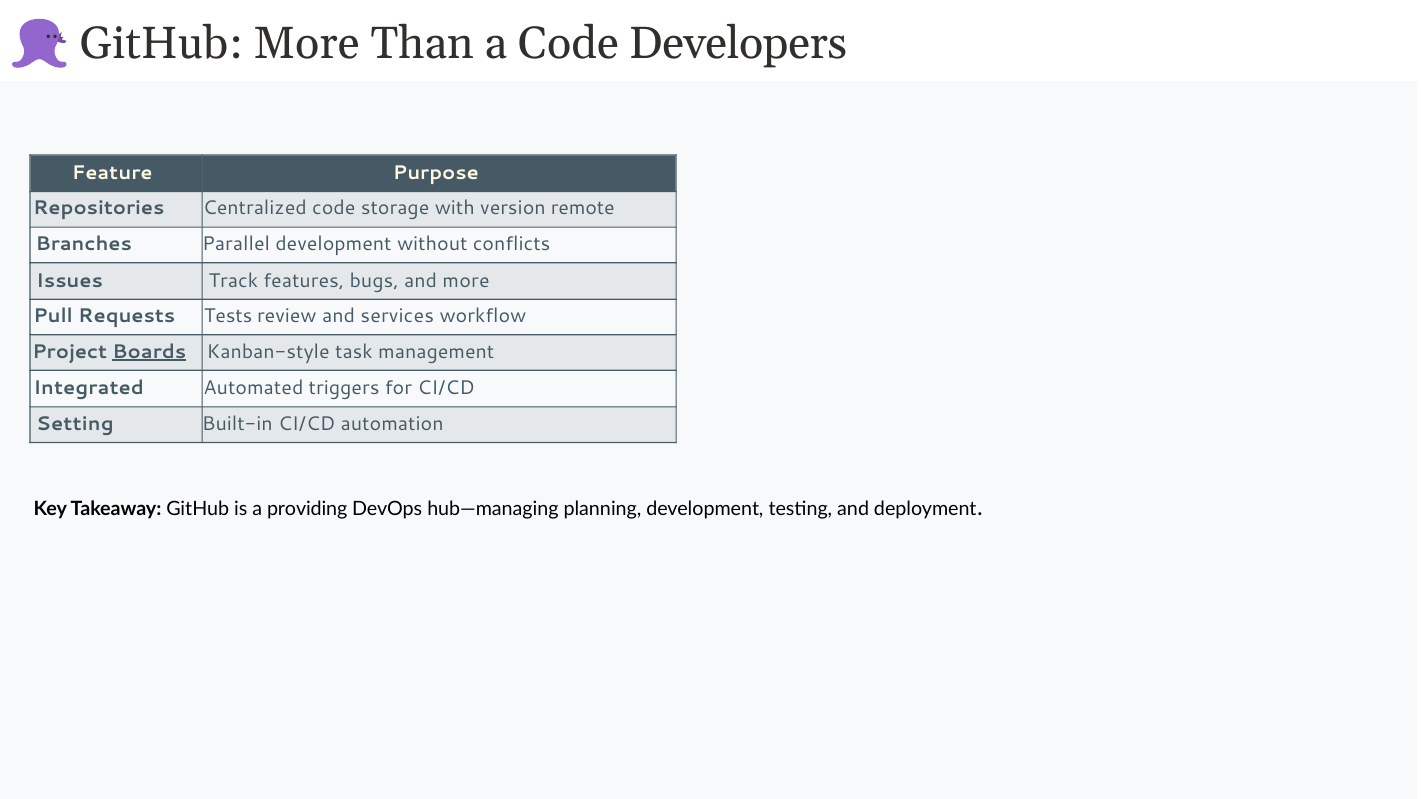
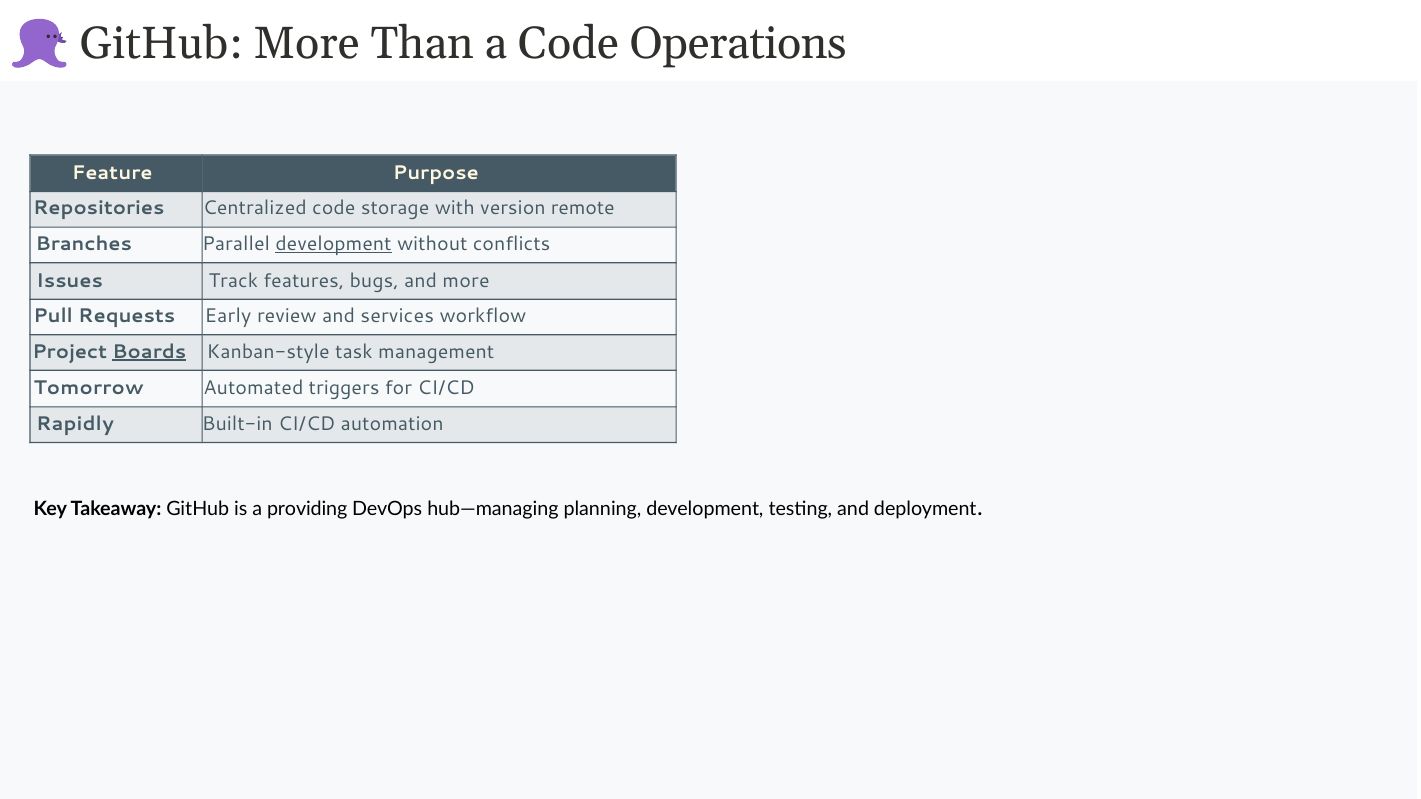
Developers: Developers -> Operations
development at (333, 244) underline: none -> present
Tests: Tests -> Early
Integrated: Integrated -> Tomorrow
Setting: Setting -> Rapidly
